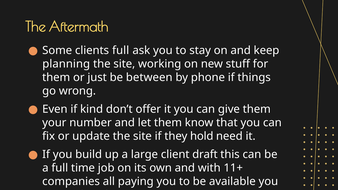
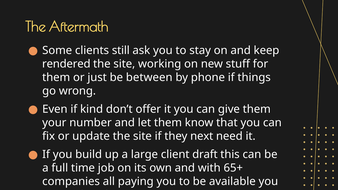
clients full: full -> still
planning: planning -> rendered
hold: hold -> next
11+: 11+ -> 65+
